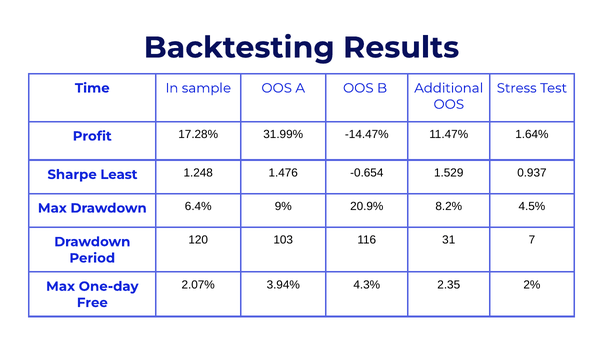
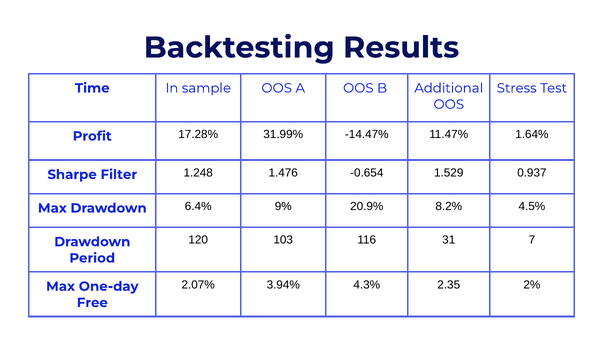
Least: Least -> Filter
